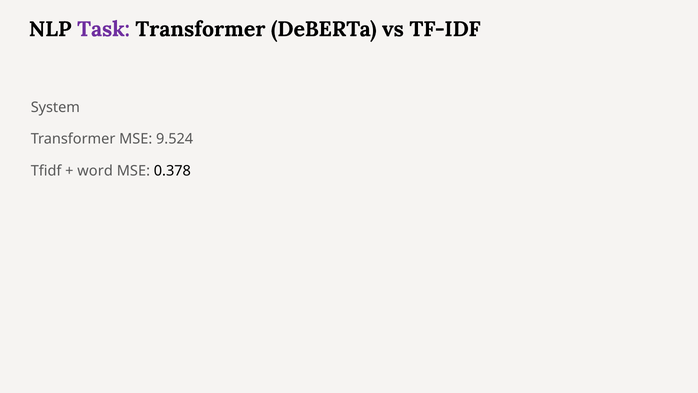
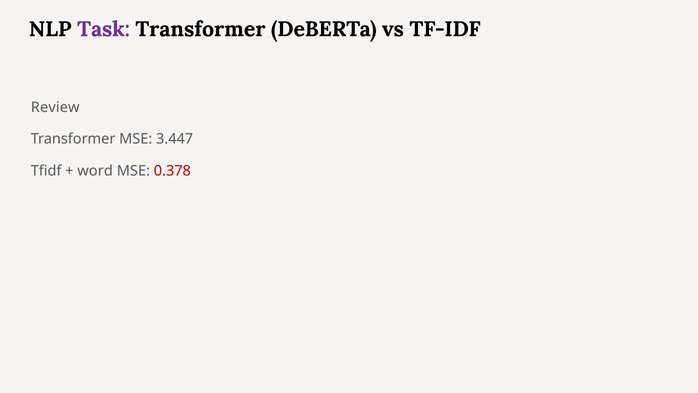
System: System -> Review
9.524: 9.524 -> 3.447
0.378 colour: black -> red
